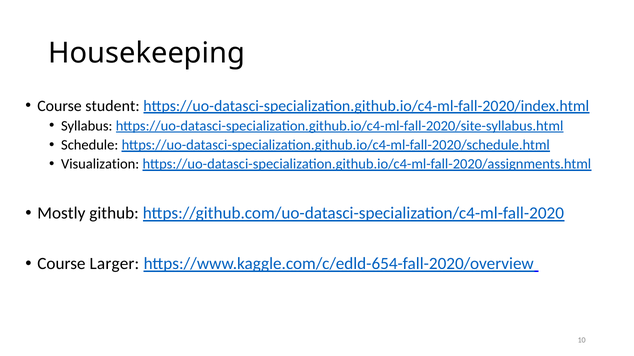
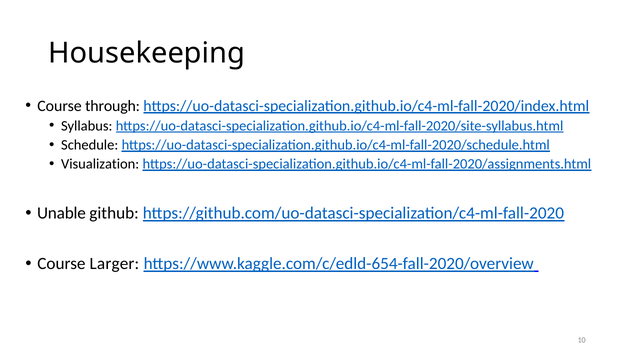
student: student -> through
Mostly: Mostly -> Unable
